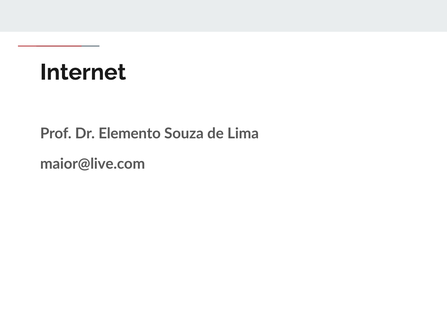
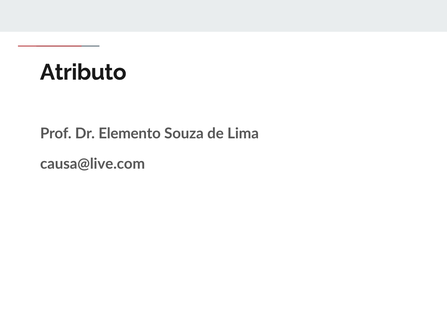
Internet: Internet -> Atributo
maior@live.com: maior@live.com -> causa@live.com
